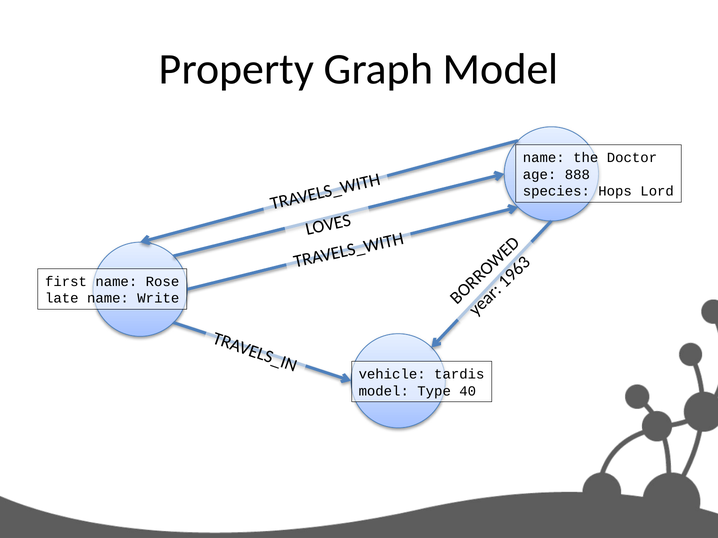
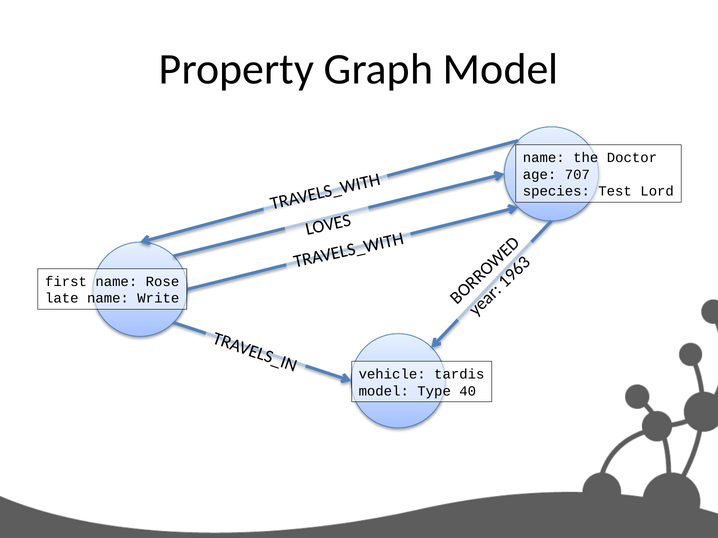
888: 888 -> 707
Hops: Hops -> Test
